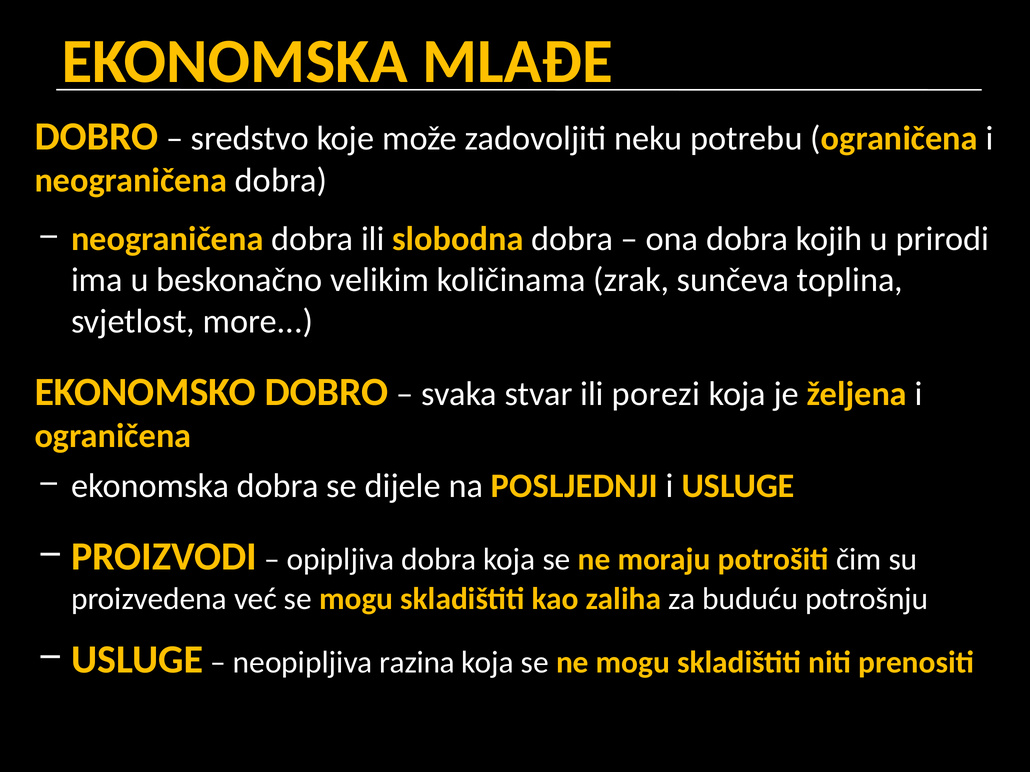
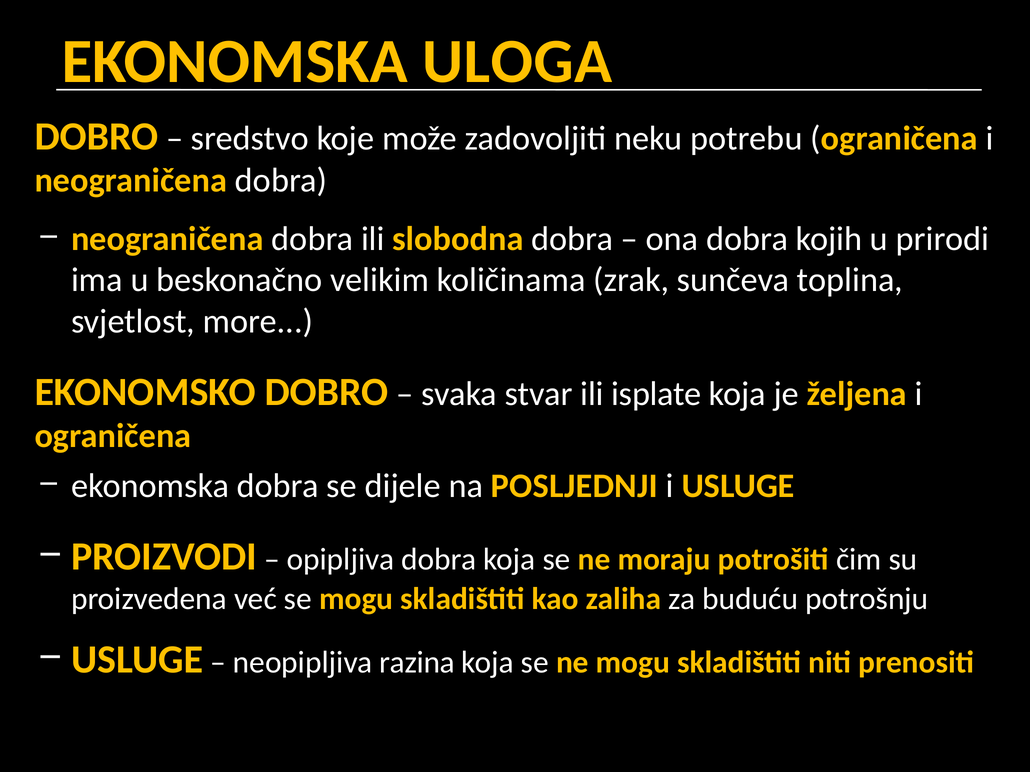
MLAĐE: MLAĐE -> ULOGA
porezi: porezi -> isplate
